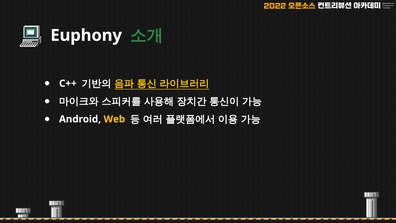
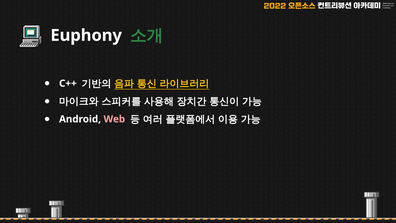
Web colour: yellow -> pink
